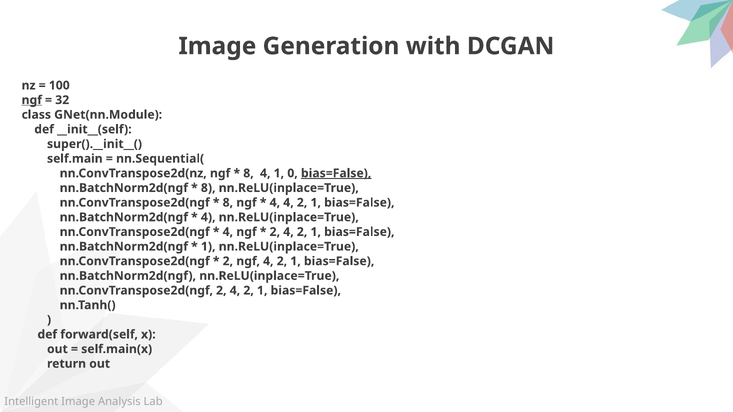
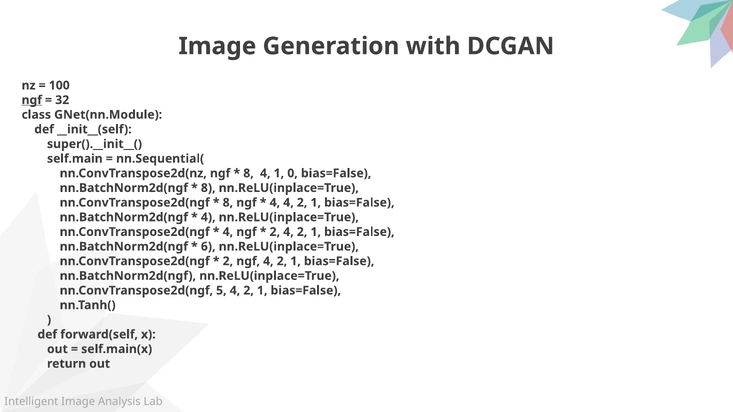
bias=False at (336, 173) underline: present -> none
1 at (208, 247): 1 -> 6
nn.ConvTranspose2d(ngf 2: 2 -> 5
